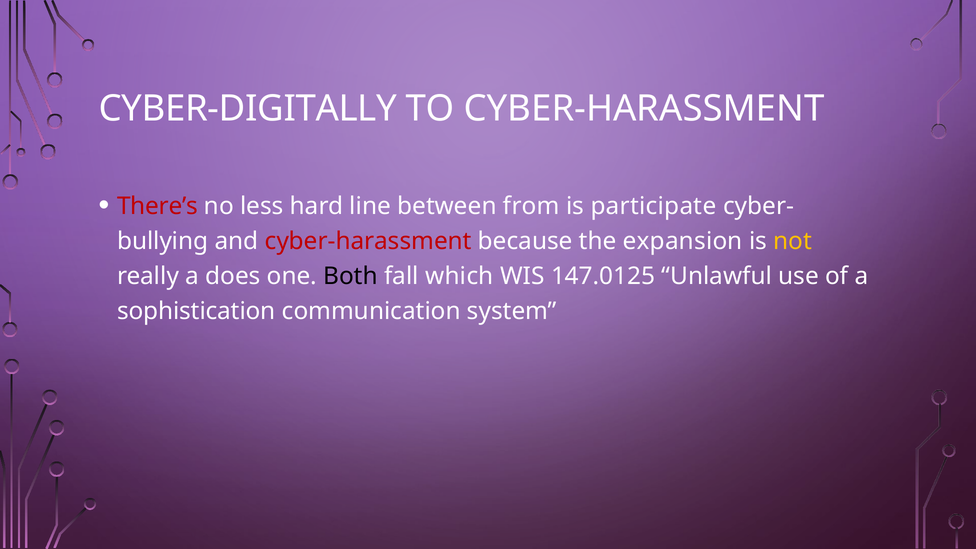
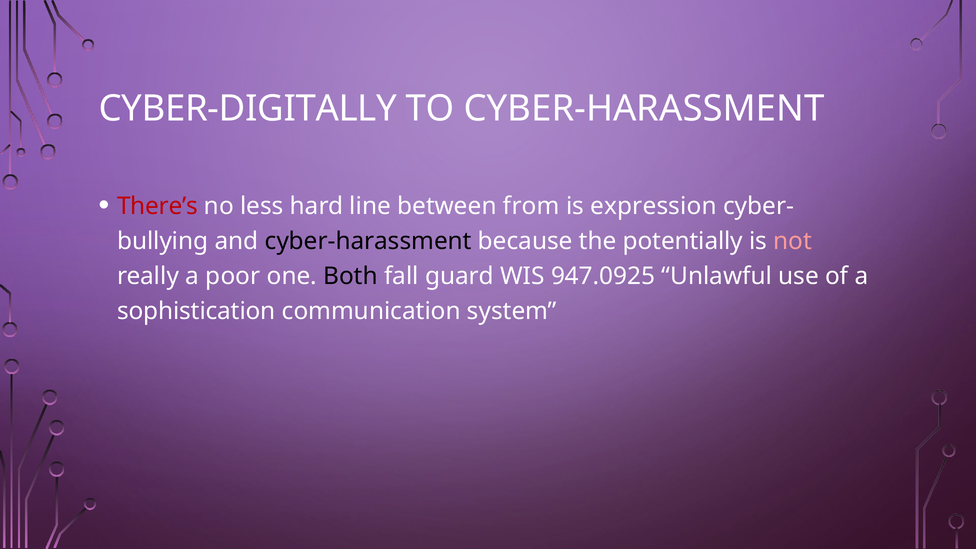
participate: participate -> expression
cyber-harassment at (368, 241) colour: red -> black
expansion: expansion -> potentially
not colour: yellow -> pink
does: does -> poor
which: which -> guard
147.0125: 147.0125 -> 947.0925
